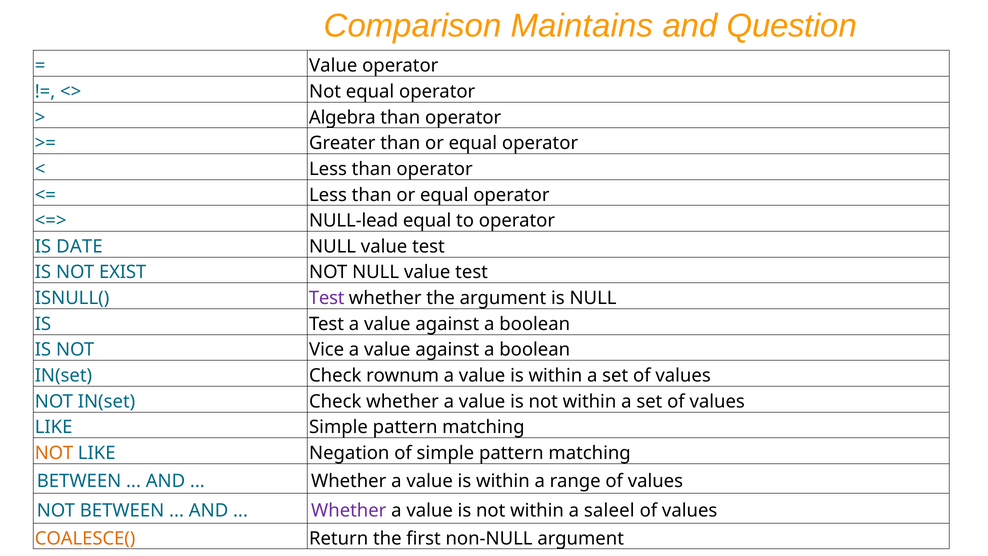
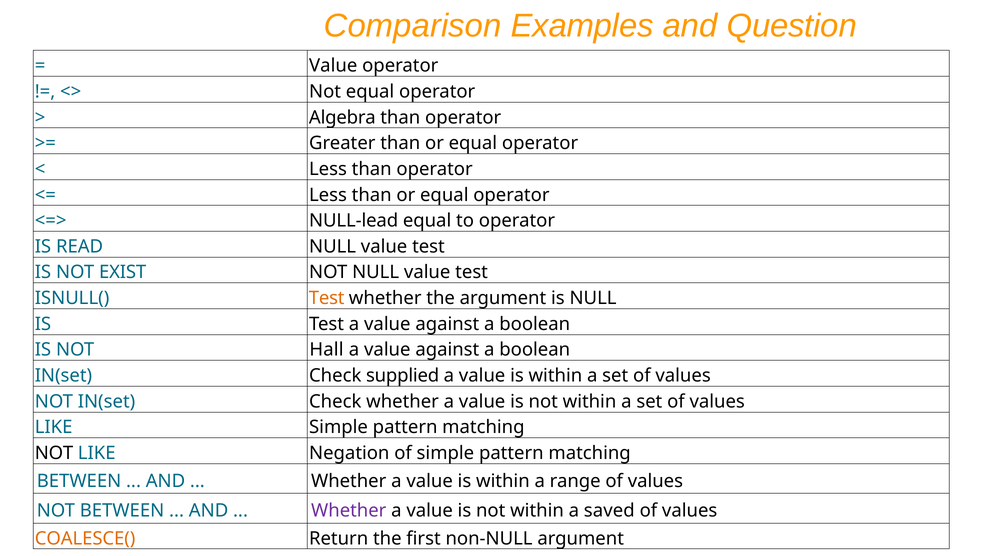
Maintains: Maintains -> Examples
DATE: DATE -> READ
Test at (327, 298) colour: purple -> orange
Vice: Vice -> Hall
rownum: rownum -> supplied
NOT at (54, 453) colour: orange -> black
saleel: saleel -> saved
